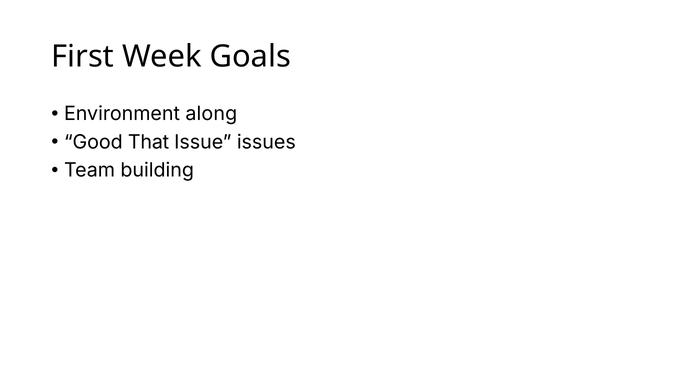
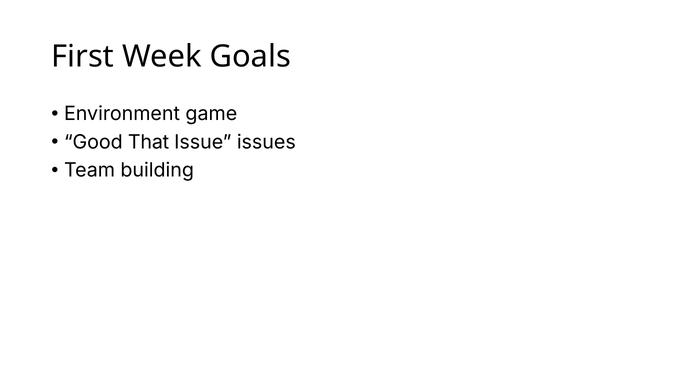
along: along -> game
